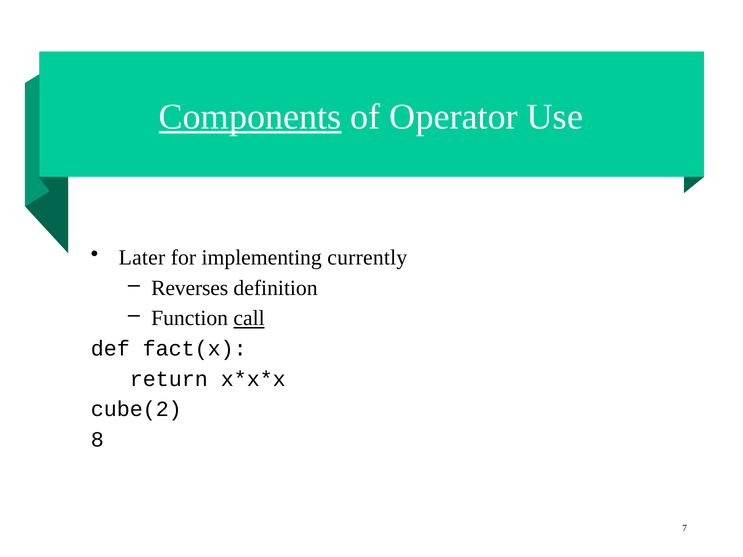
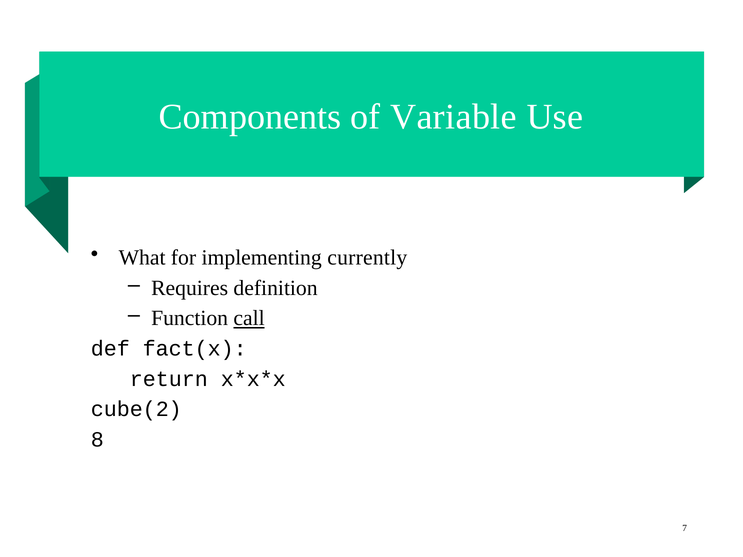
Components underline: present -> none
Operator: Operator -> Variable
Later: Later -> What
Reverses: Reverses -> Requires
